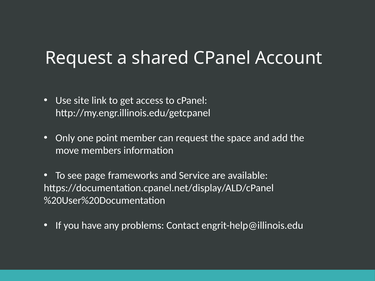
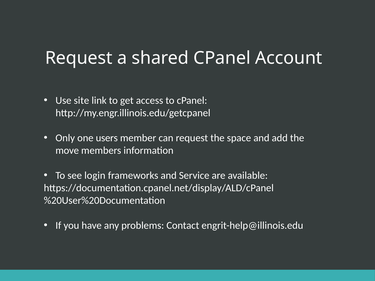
point: point -> users
page: page -> login
